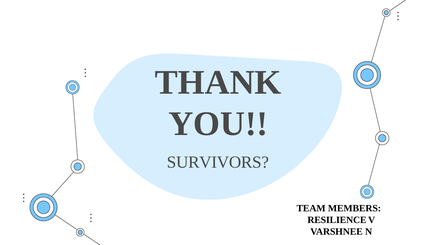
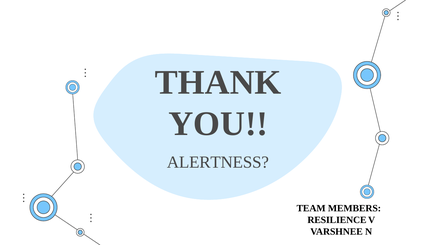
SURVIVORS: SURVIVORS -> ALERTNESS
